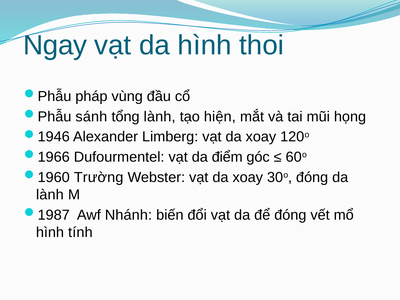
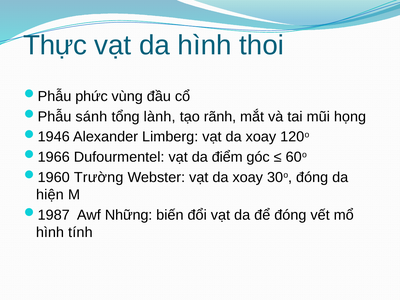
Ngay: Ngay -> Thực
pháp: pháp -> phức
hiện: hiện -> rãnh
lành at (50, 195): lành -> hiện
Nhánh: Nhánh -> Những
